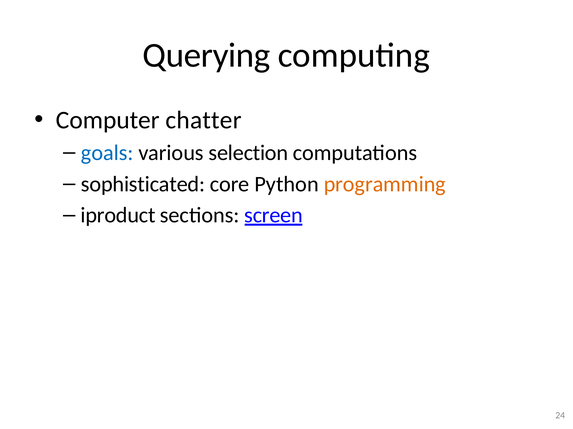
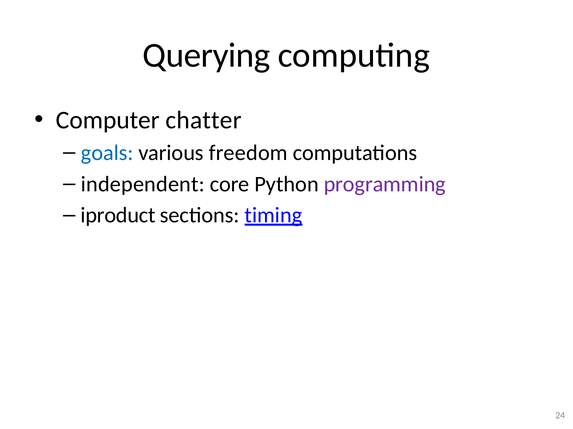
selection: selection -> freedom
sophisticated: sophisticated -> independent
programming colour: orange -> purple
screen: screen -> timing
